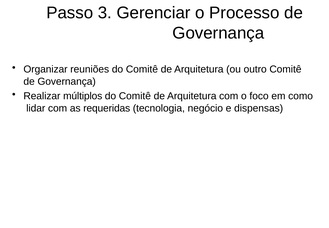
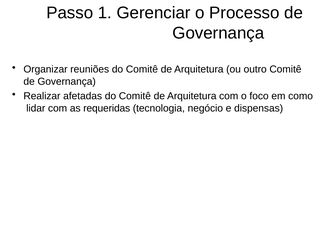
3: 3 -> 1
múltiplos: múltiplos -> afetadas
